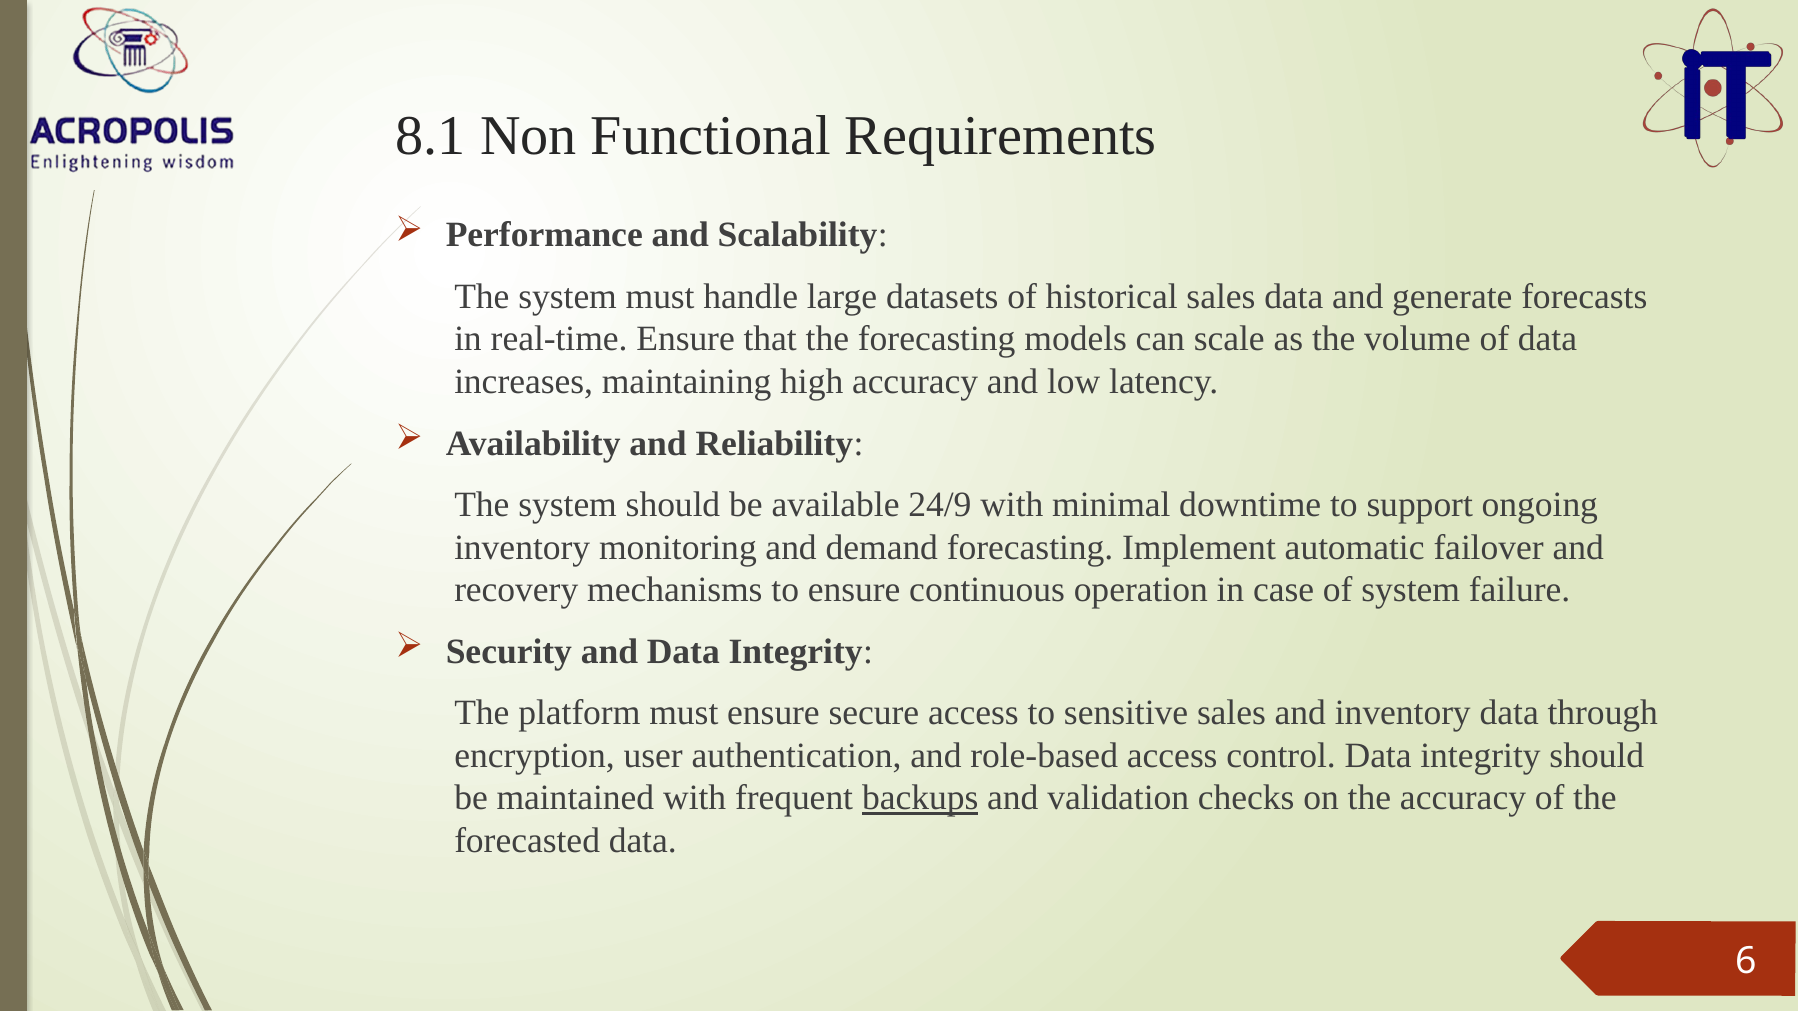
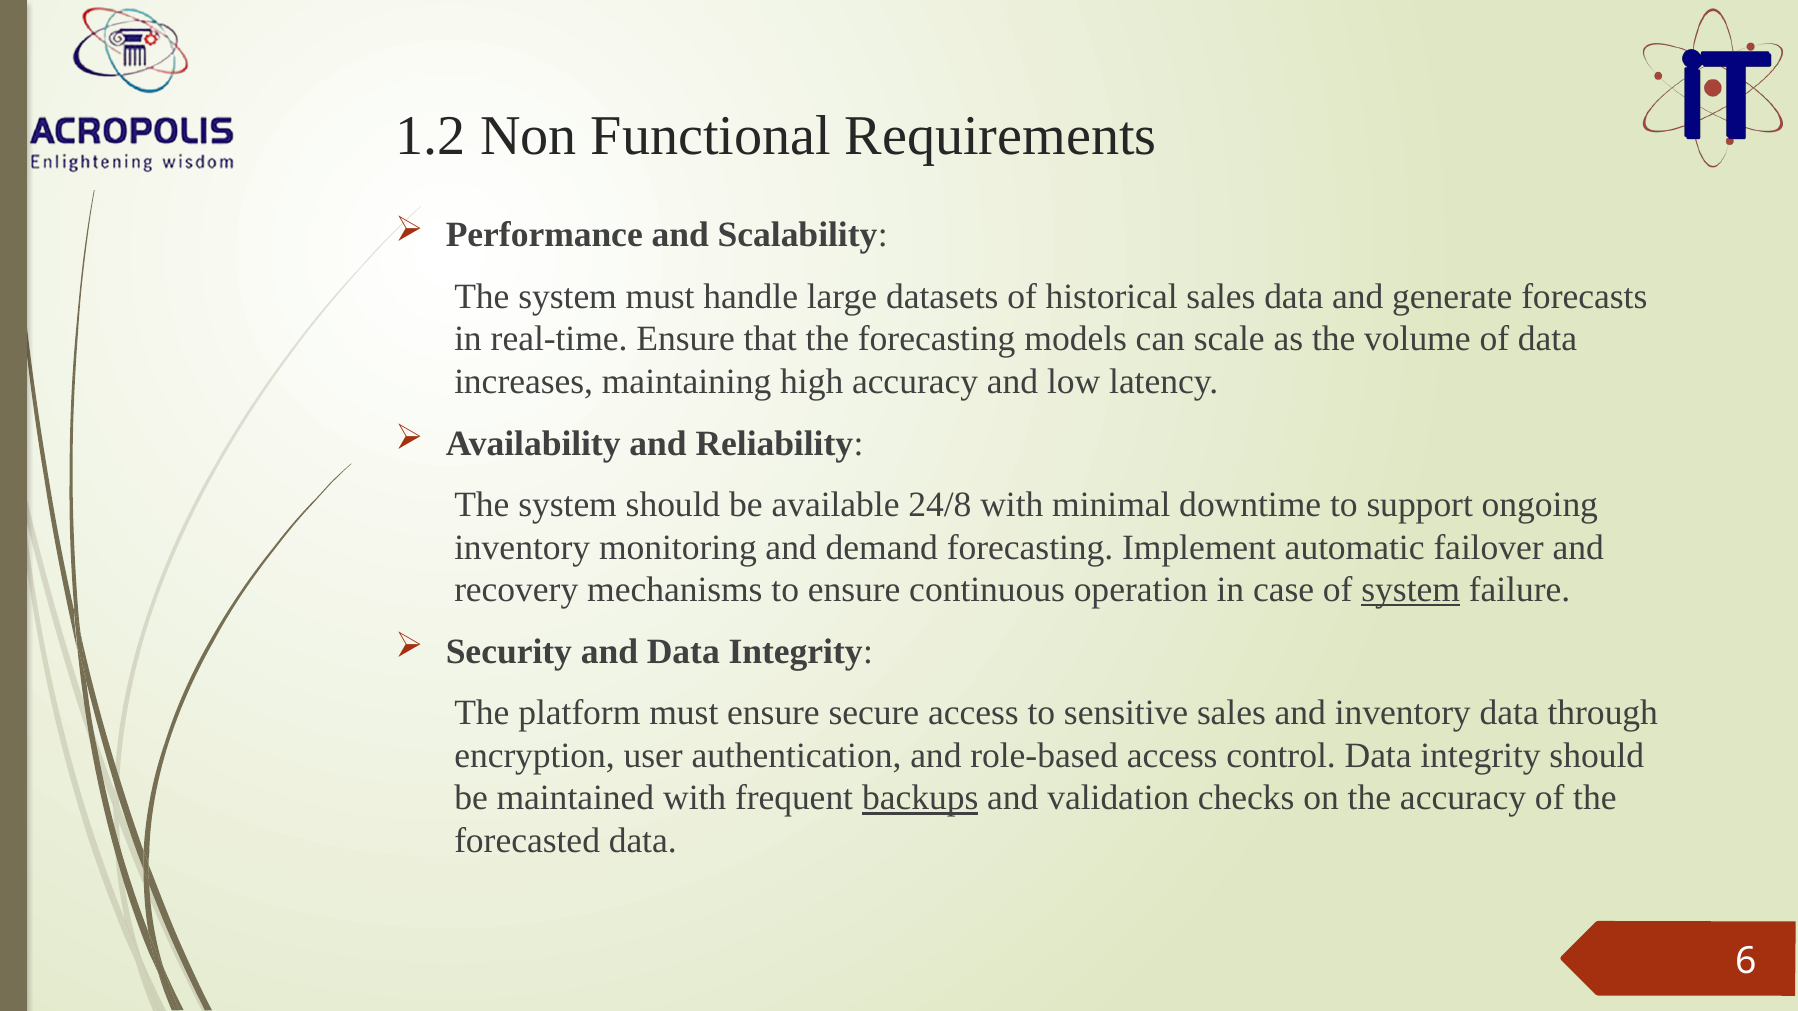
8.1: 8.1 -> 1.2
24/9: 24/9 -> 24/8
system at (1411, 590) underline: none -> present
